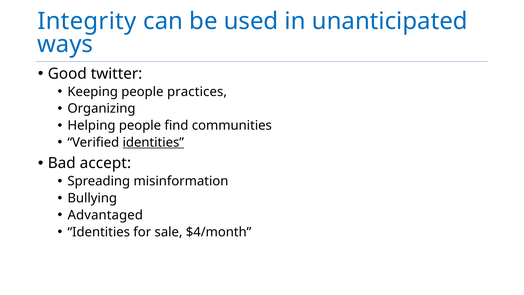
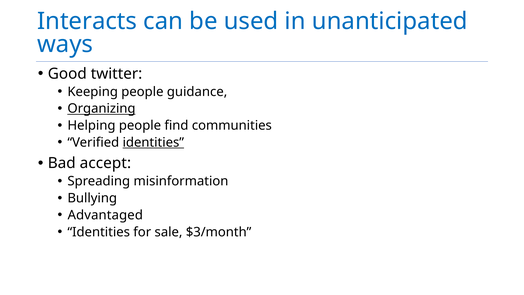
Integrity: Integrity -> Interacts
practices: practices -> guidance
Organizing underline: none -> present
$4/month: $4/month -> $3/month
